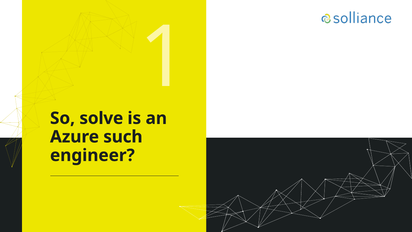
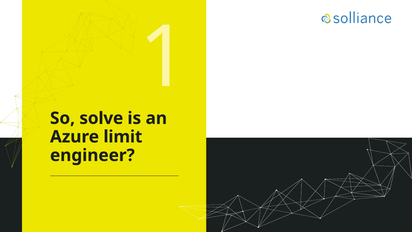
such: such -> limit
